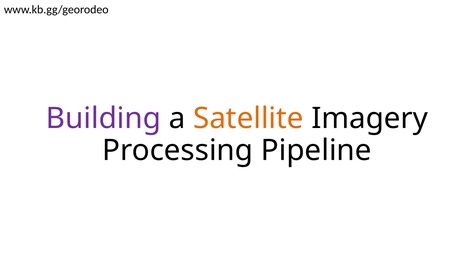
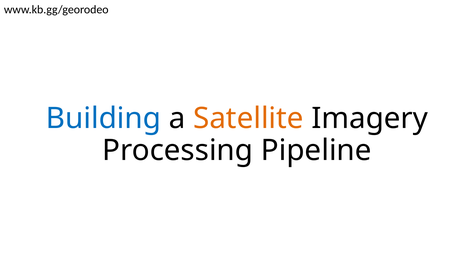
Building colour: purple -> blue
